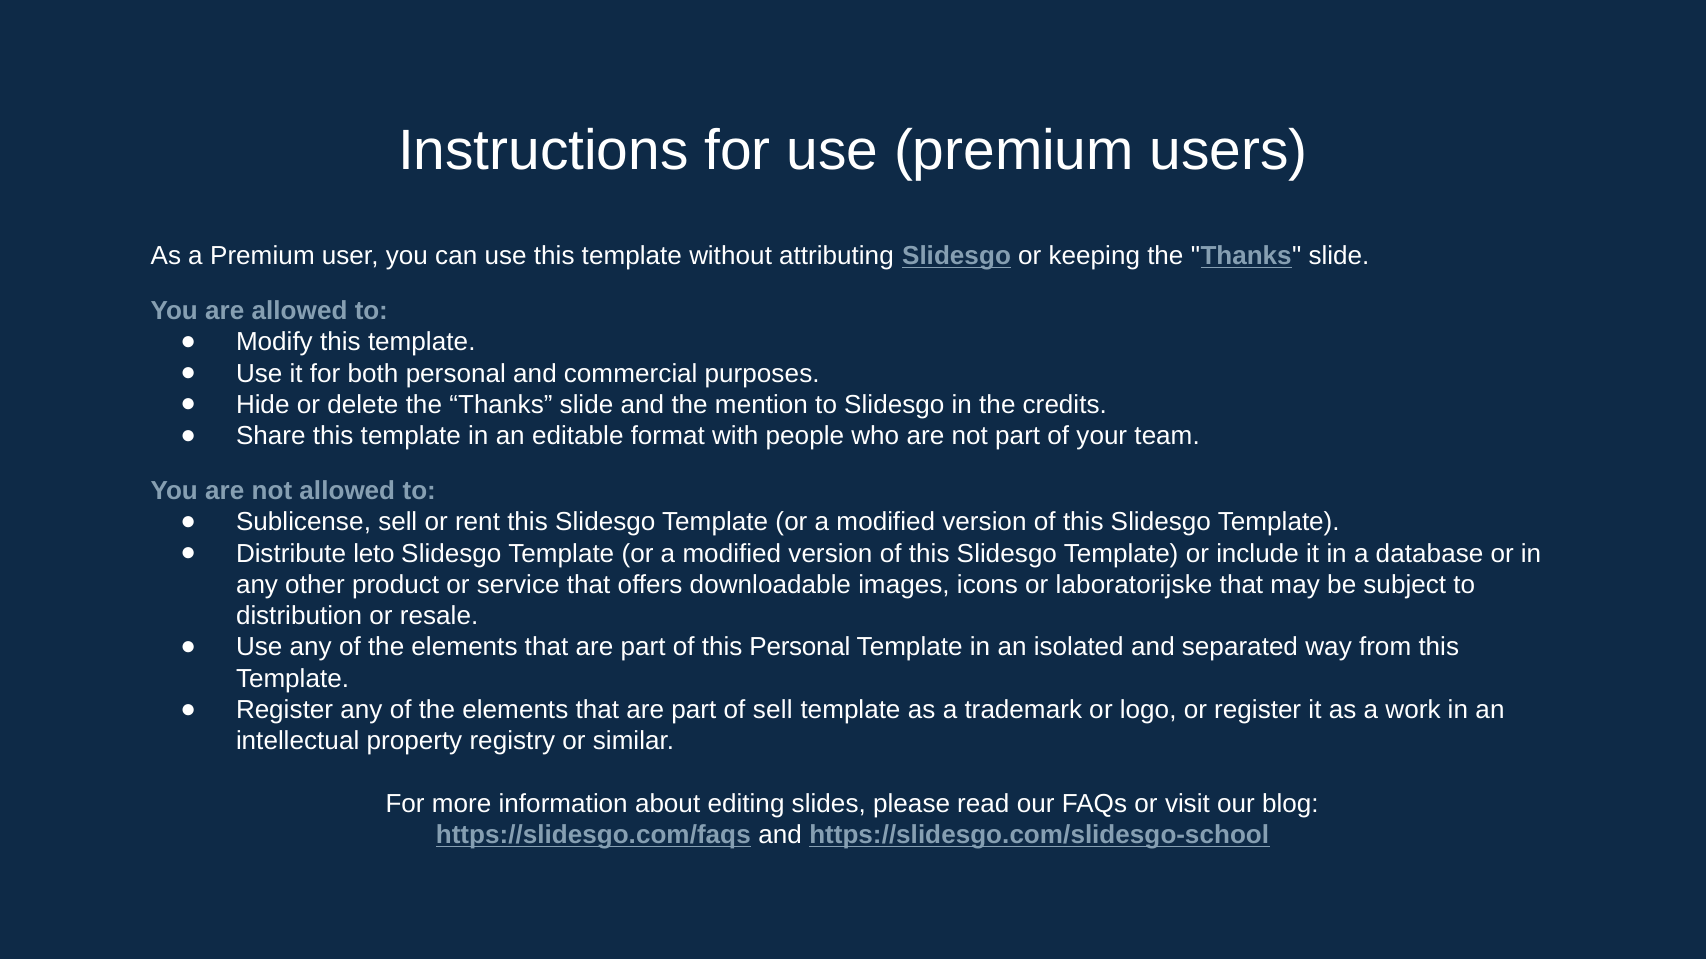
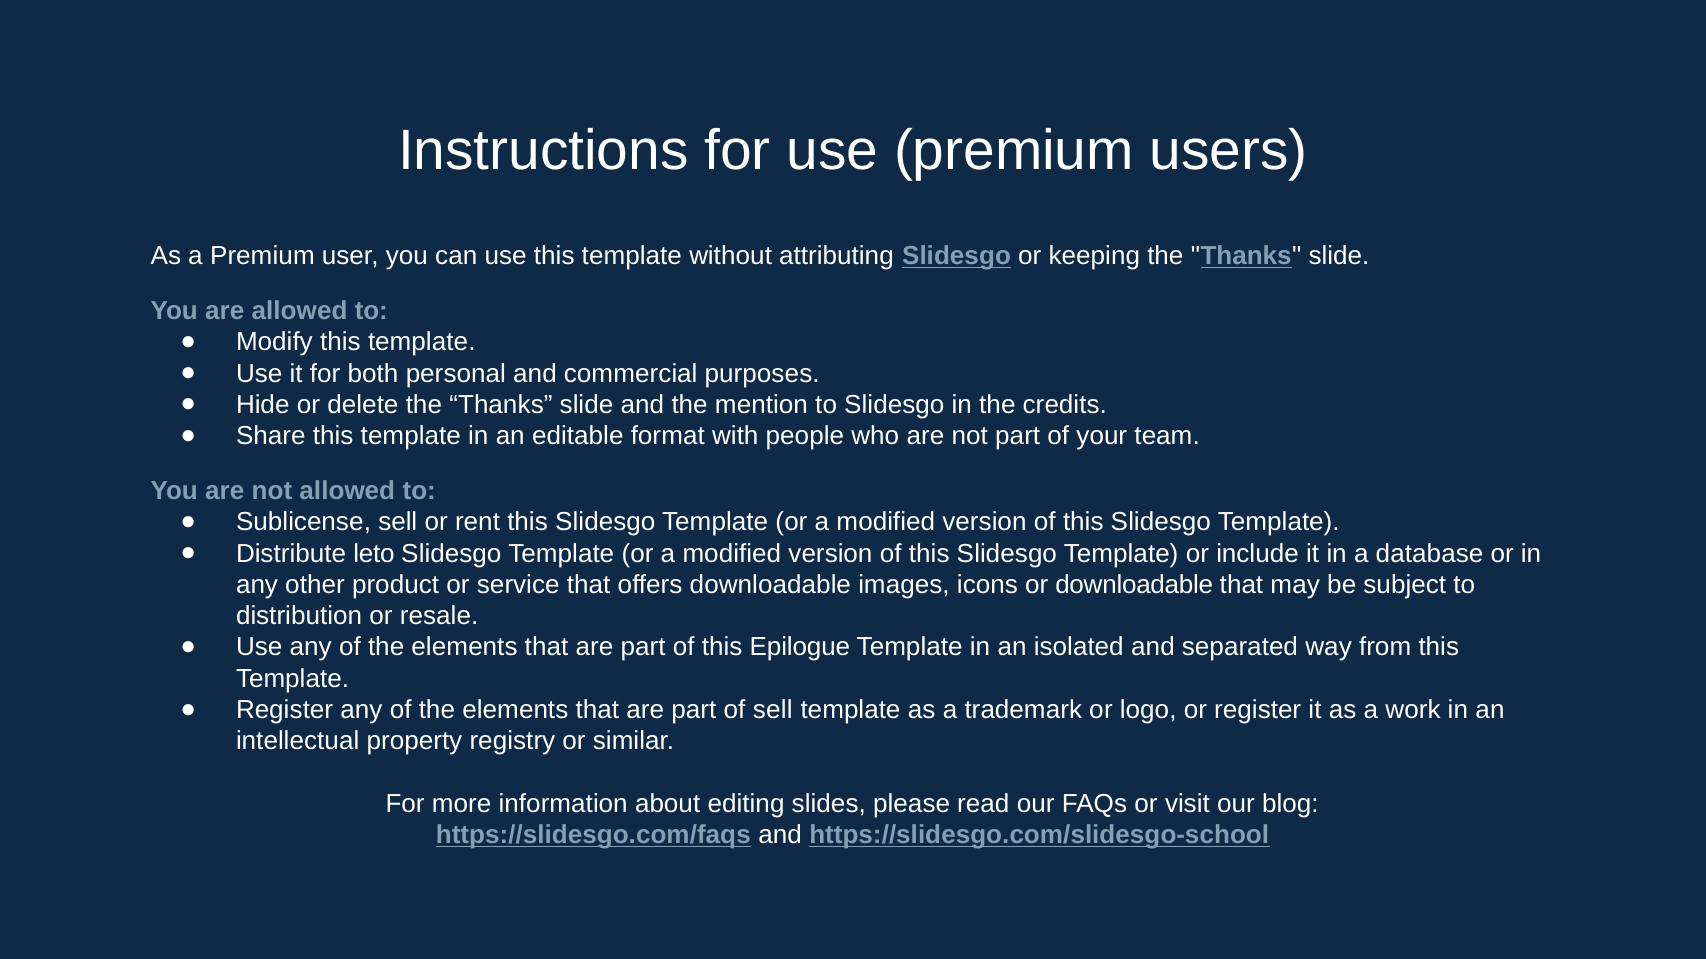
or laboratorijske: laboratorijske -> downloadable
this Personal: Personal -> Epilogue
